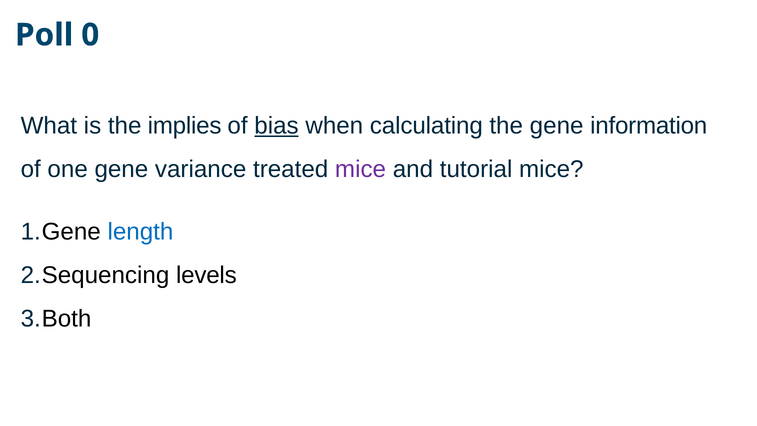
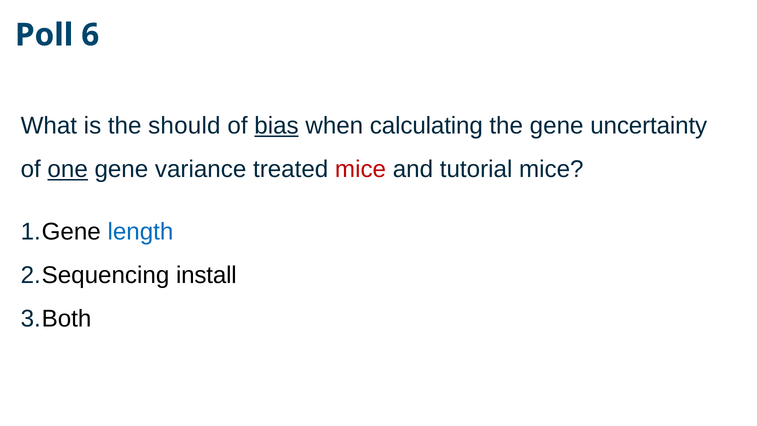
0: 0 -> 6
implies: implies -> should
information: information -> uncertainty
one underline: none -> present
mice at (361, 169) colour: purple -> red
levels: levels -> install
